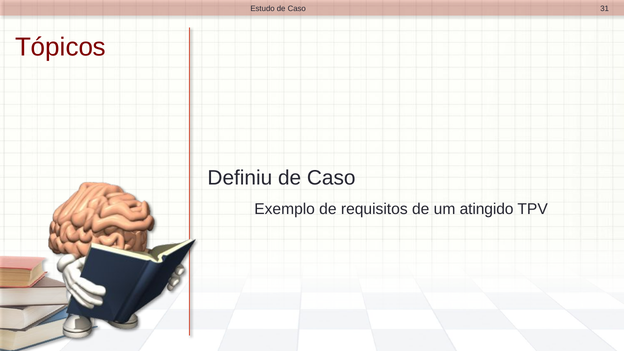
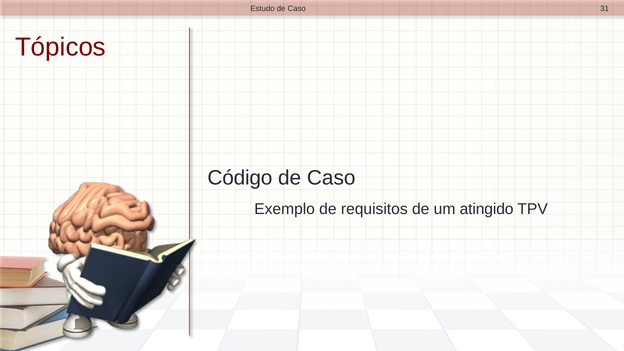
Definiu: Definiu -> Código
